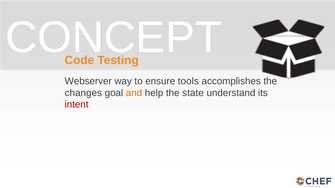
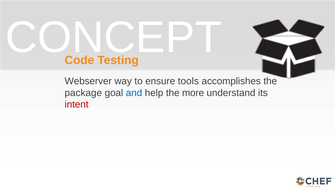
changes: changes -> package
and colour: orange -> blue
state: state -> more
